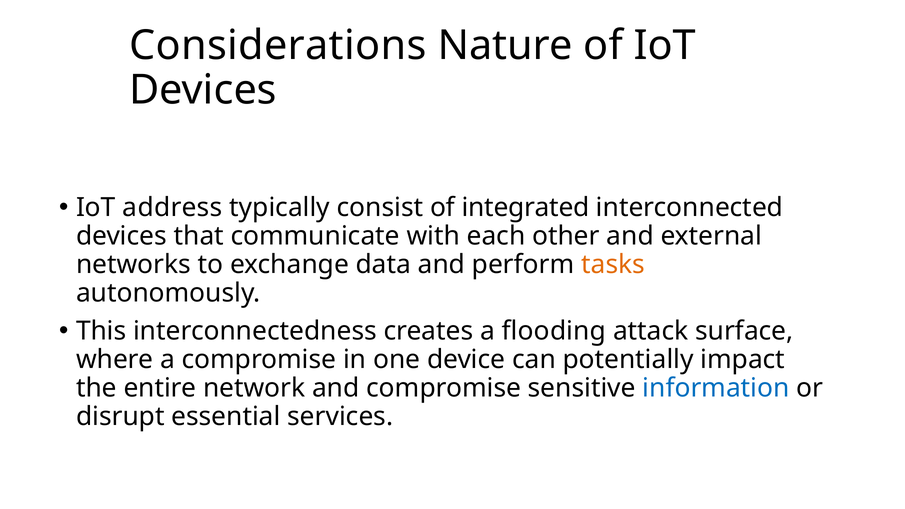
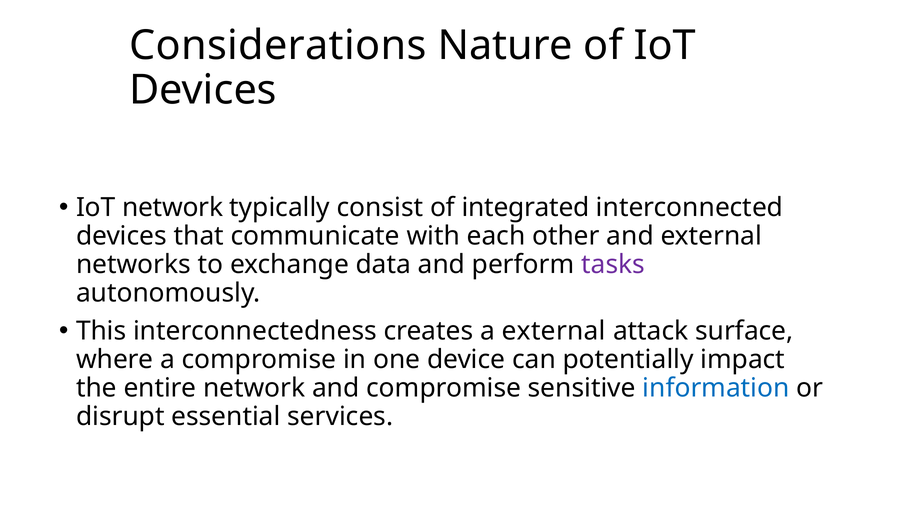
IoT address: address -> network
tasks colour: orange -> purple
a flooding: flooding -> external
